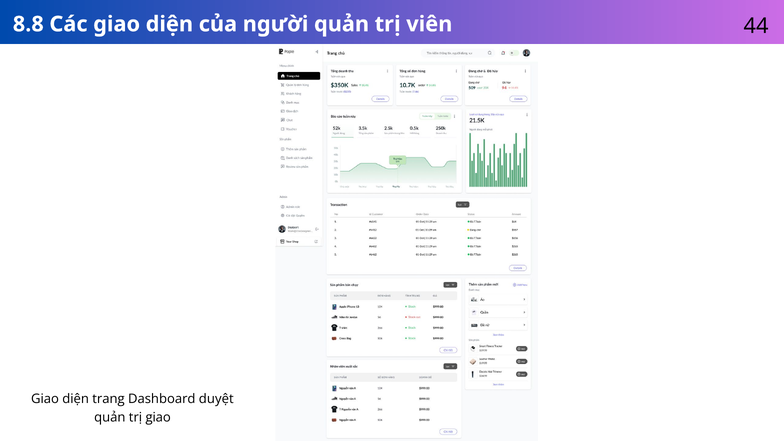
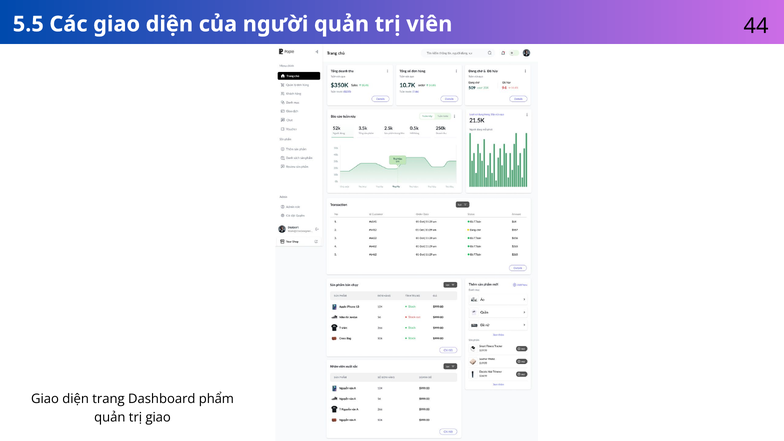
8.8: 8.8 -> 5.5
duyệt: duyệt -> phẩm
